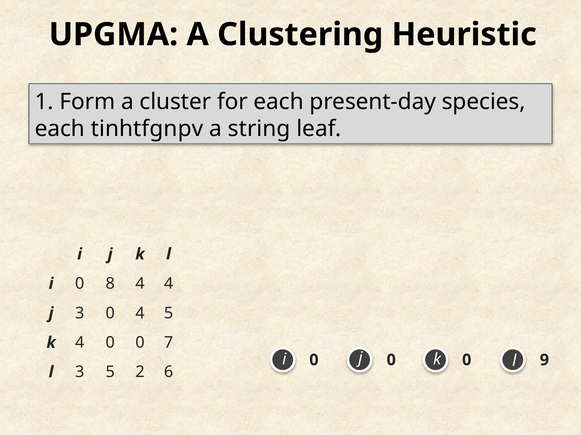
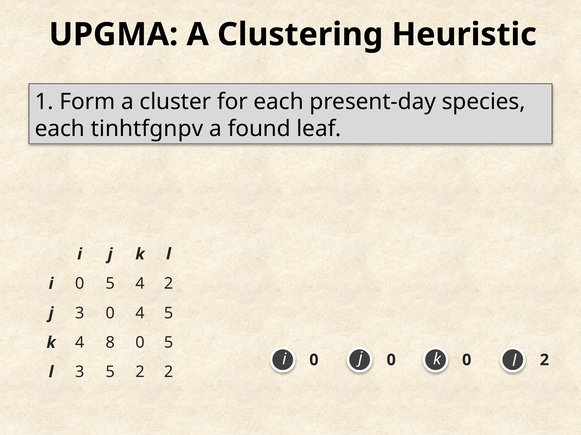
string: string -> found
i 0 8: 8 -> 5
4 4: 4 -> 2
4 0: 0 -> 8
7 at (169, 343): 7 -> 5
l 9: 9 -> 2
2 6: 6 -> 2
